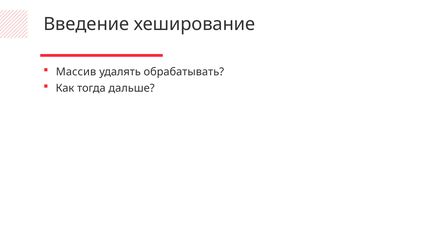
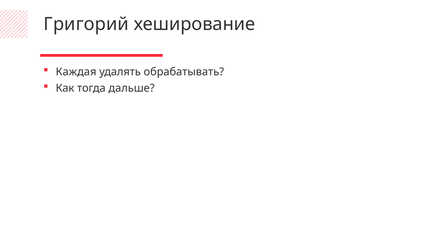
Введение: Введение -> Григорий
Массив: Массив -> Каждая
